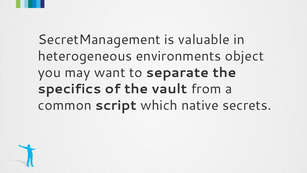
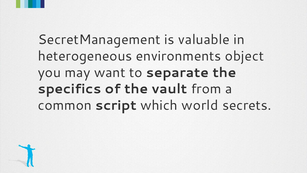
native: native -> world
